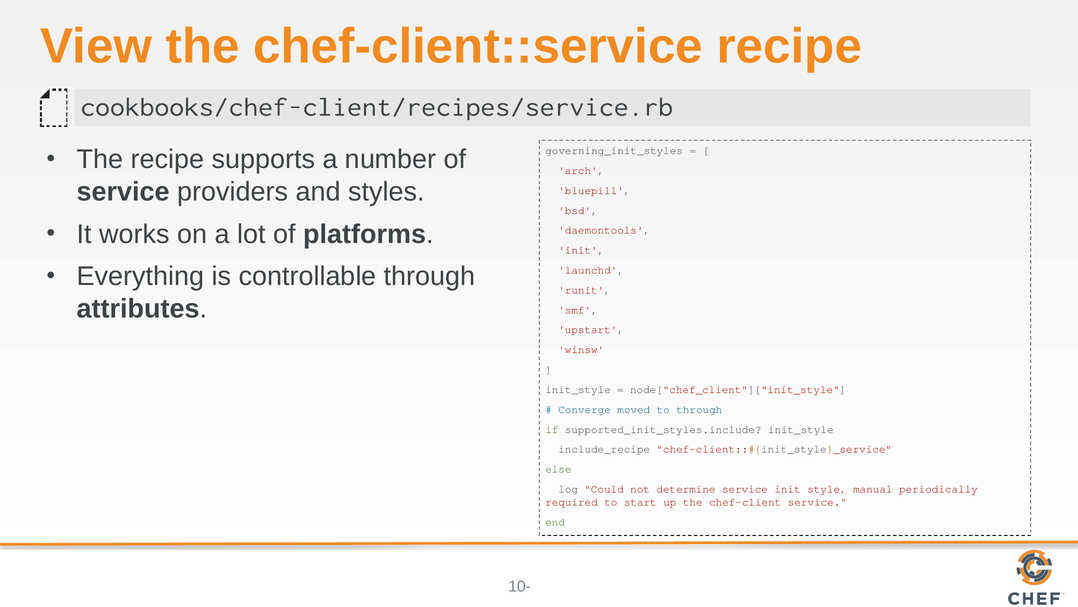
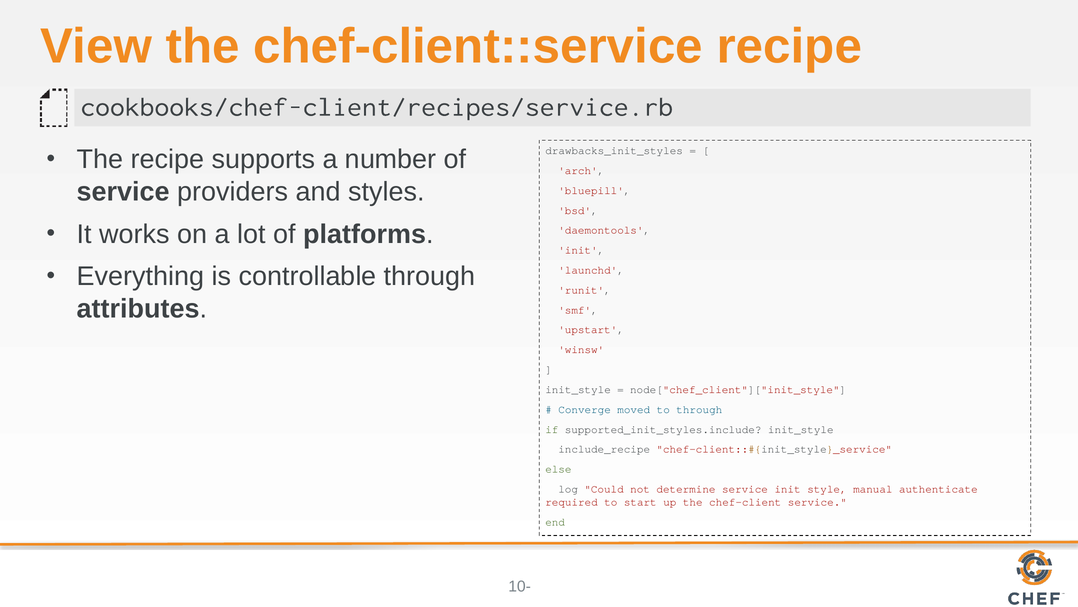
governing_init_styles: governing_init_styles -> drawbacks_init_styles
periodically: periodically -> authenticate
